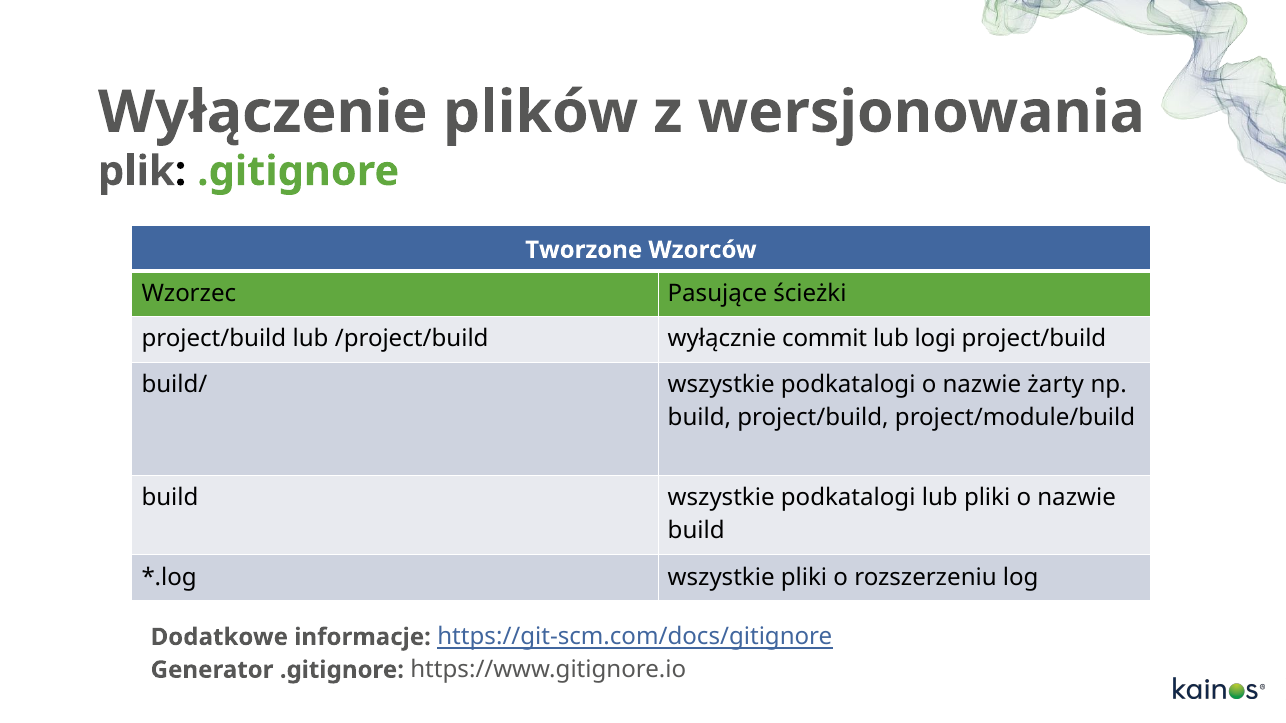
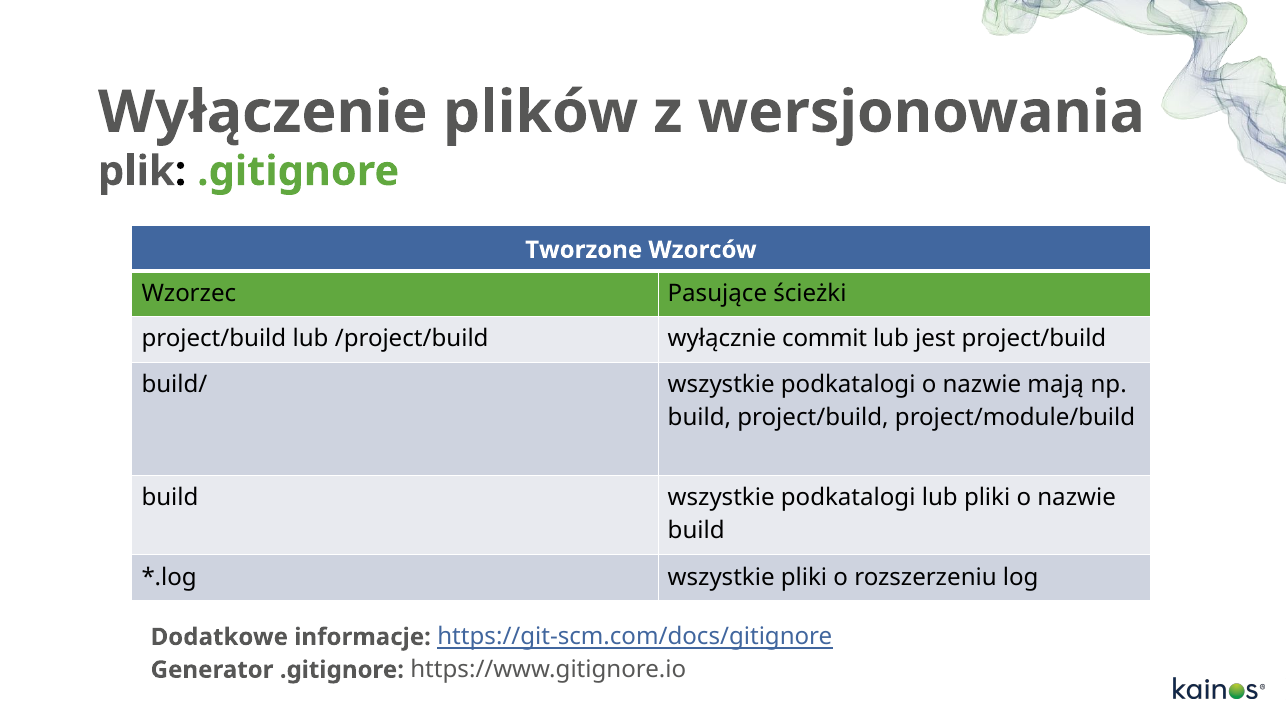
logi: logi -> jest
żarty: żarty -> mają
